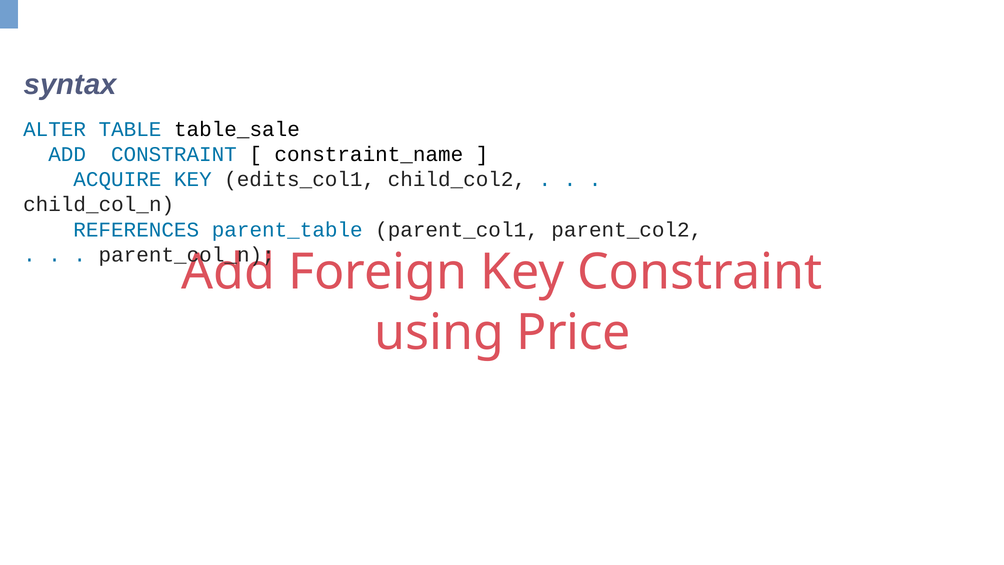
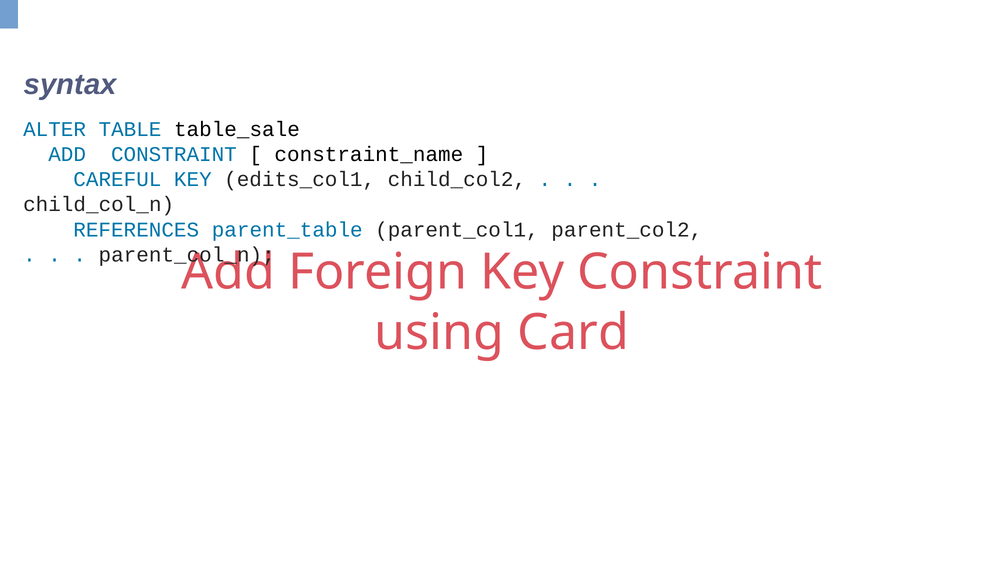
ACQUIRE: ACQUIRE -> CAREFUL
Price: Price -> Card
